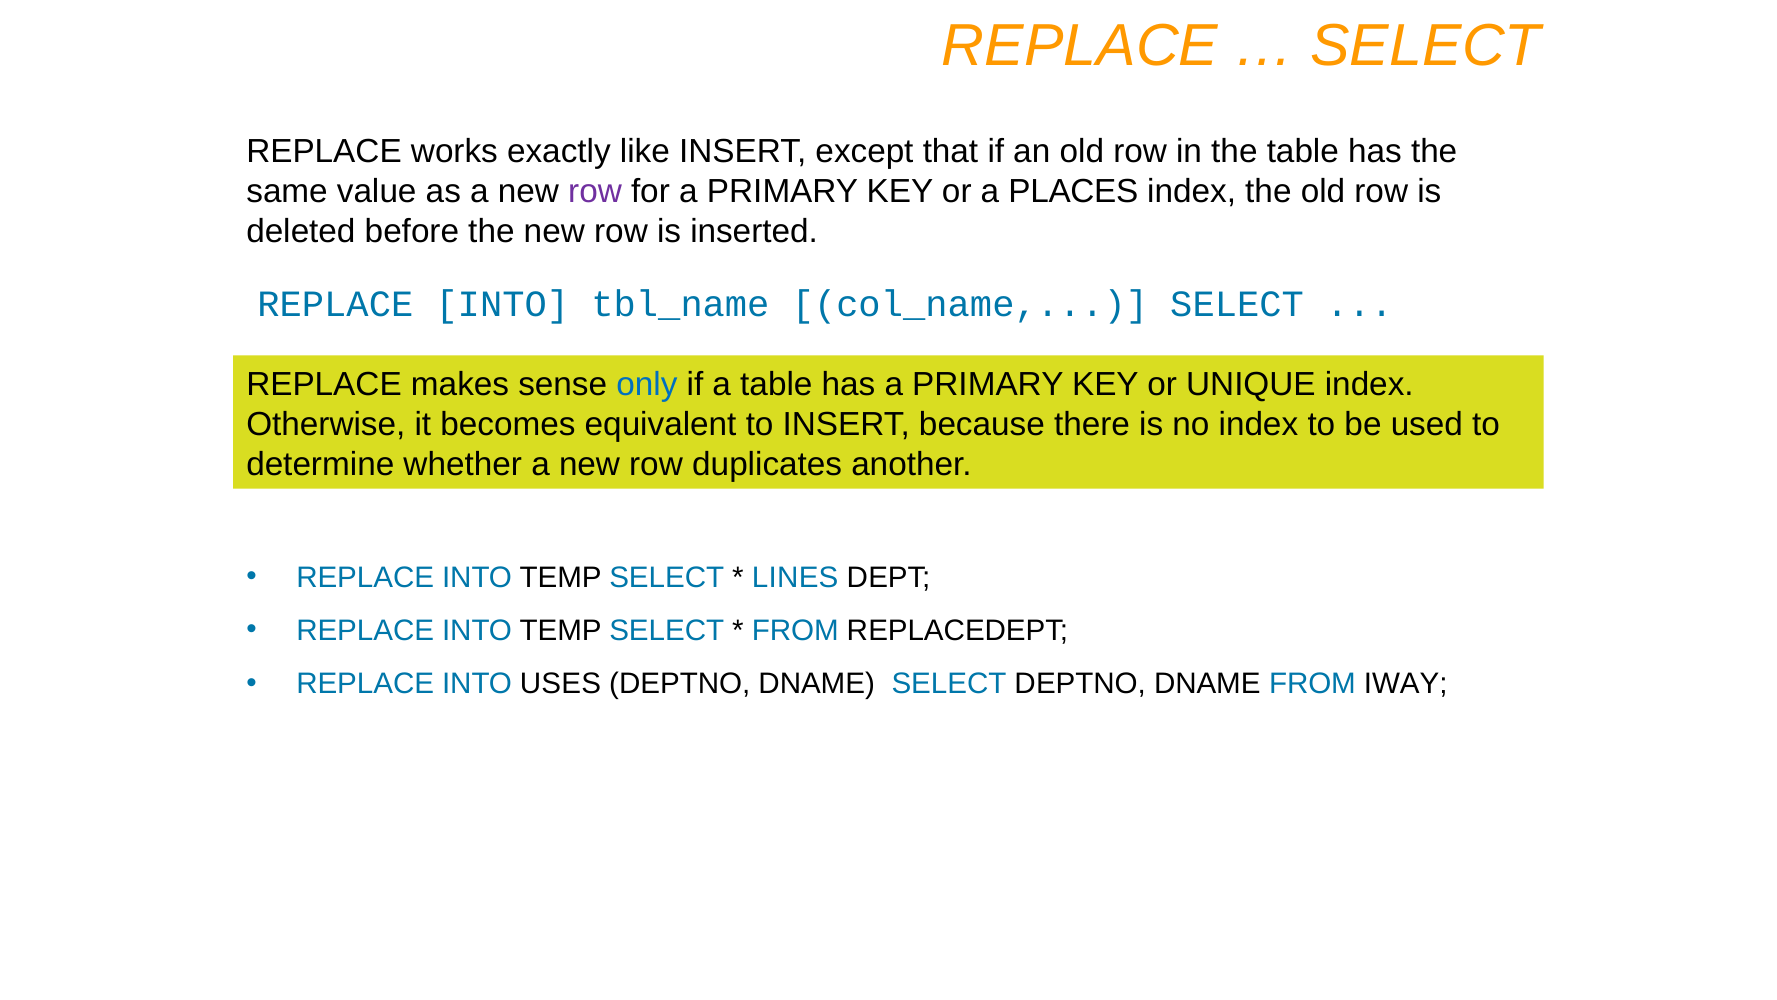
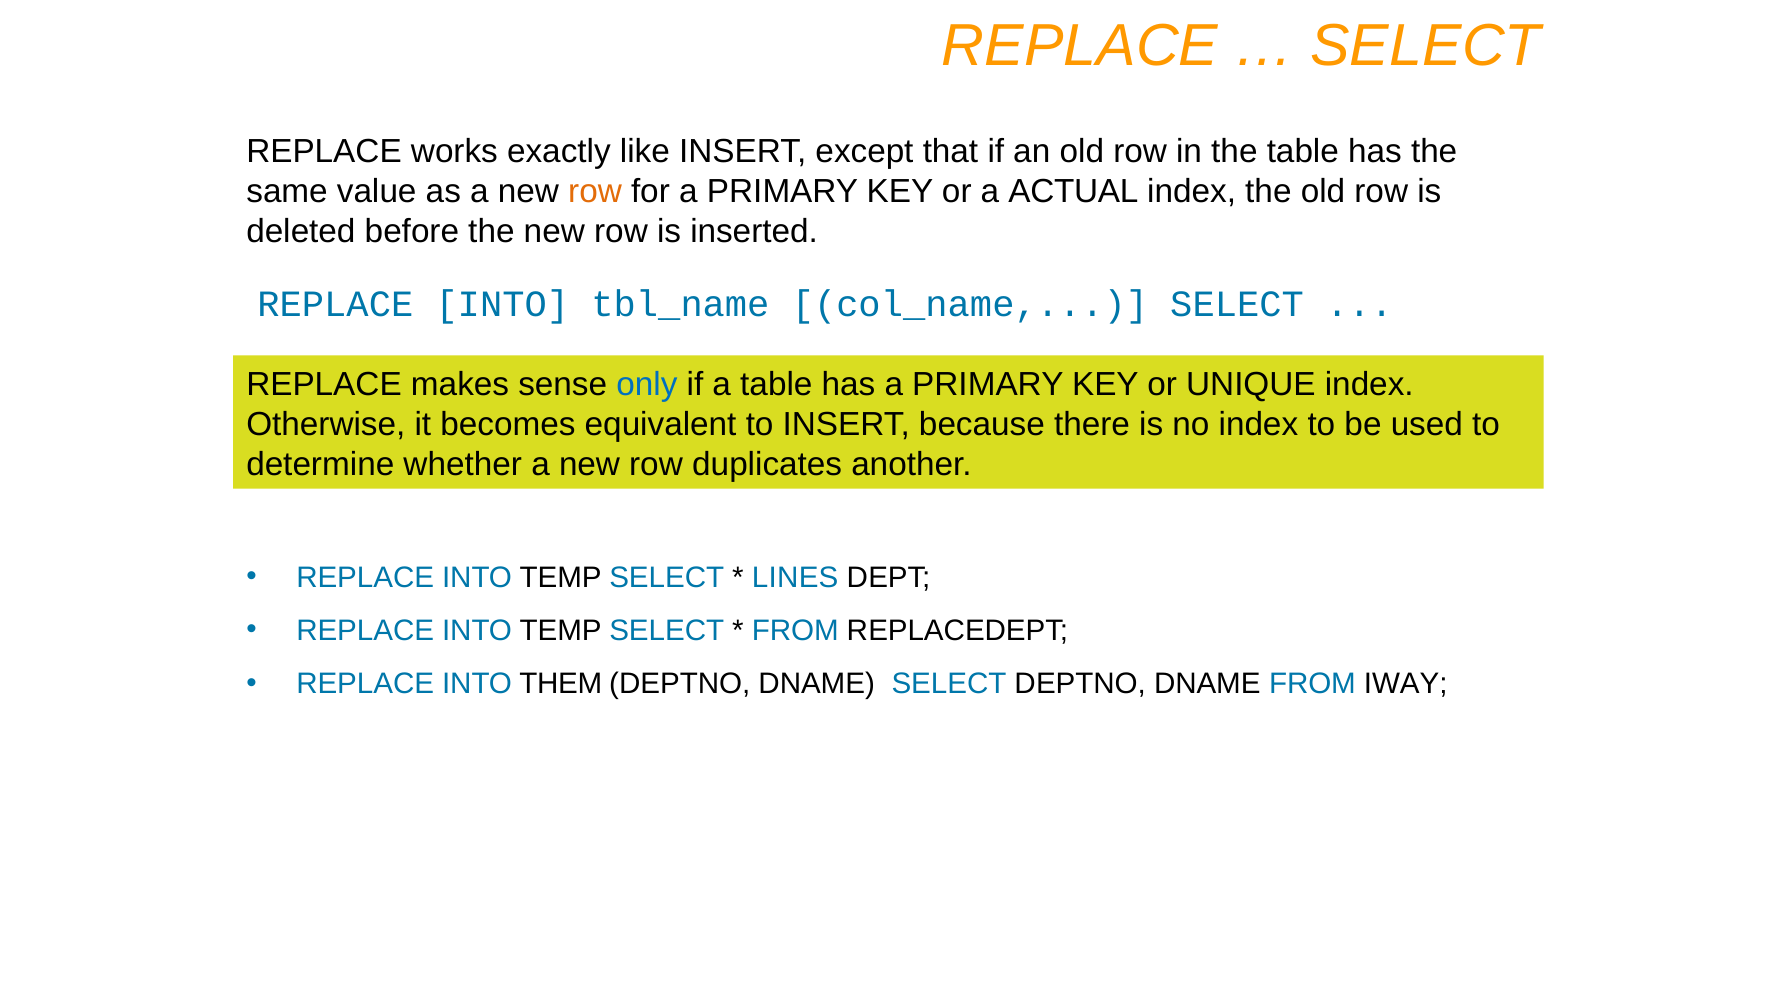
row at (595, 191) colour: purple -> orange
PLACES: PLACES -> ACTUAL
USES: USES -> THEM
